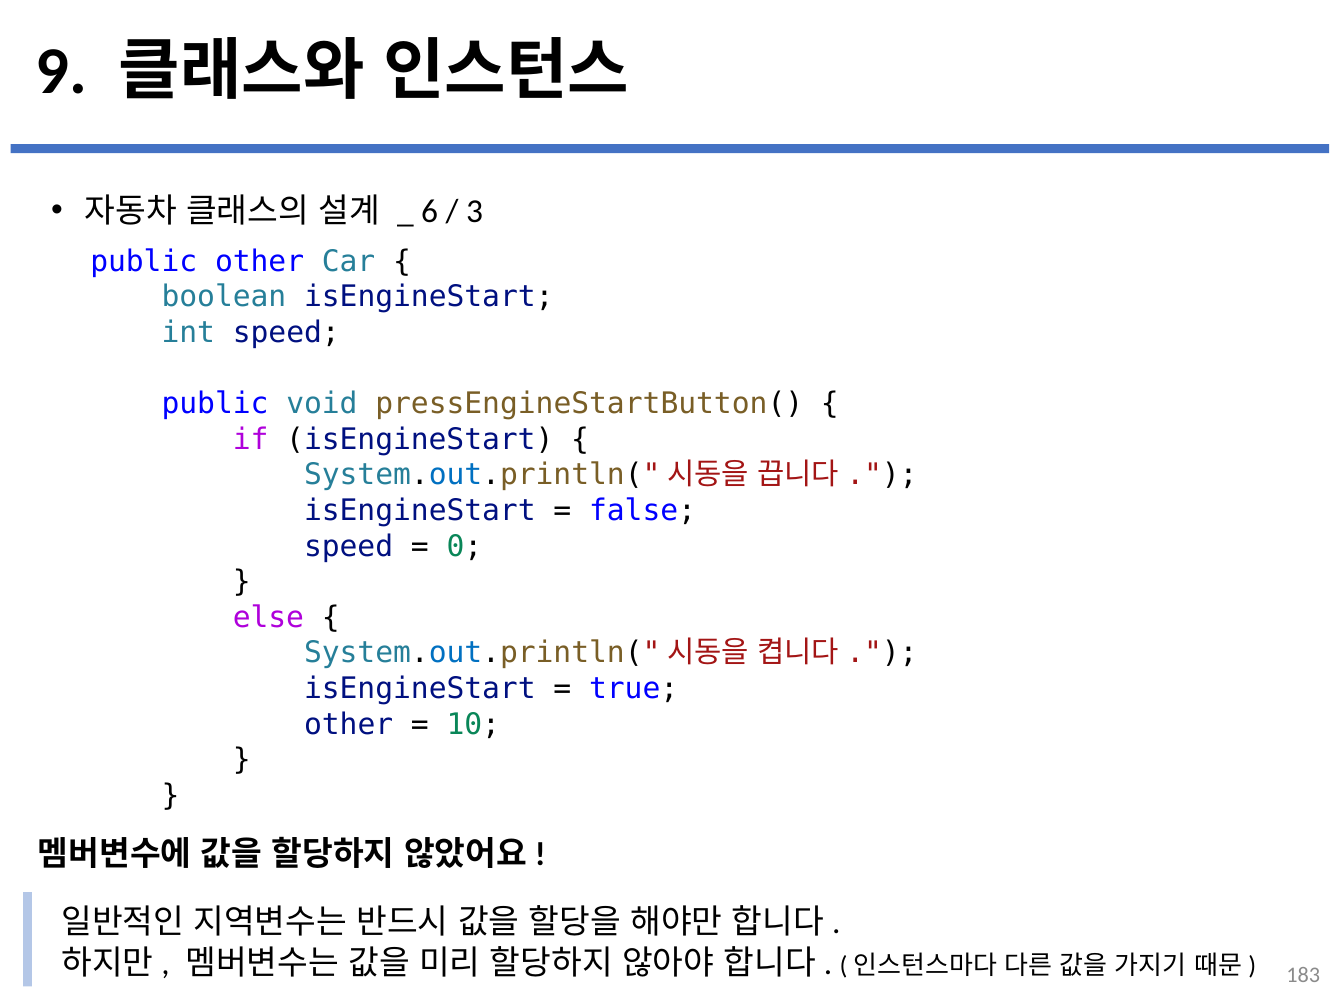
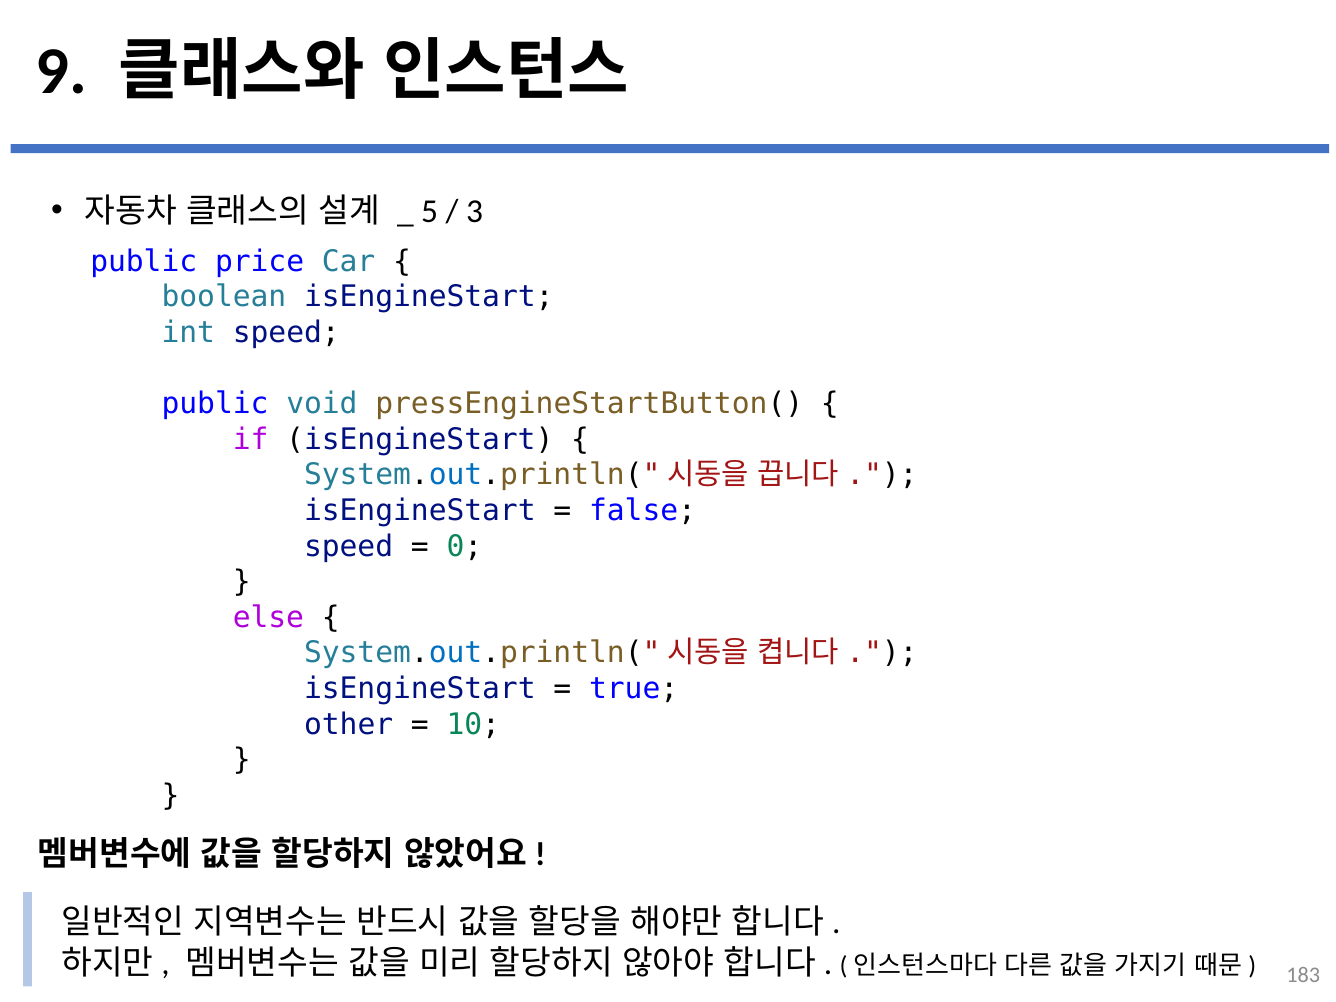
6: 6 -> 5
public other: other -> price
